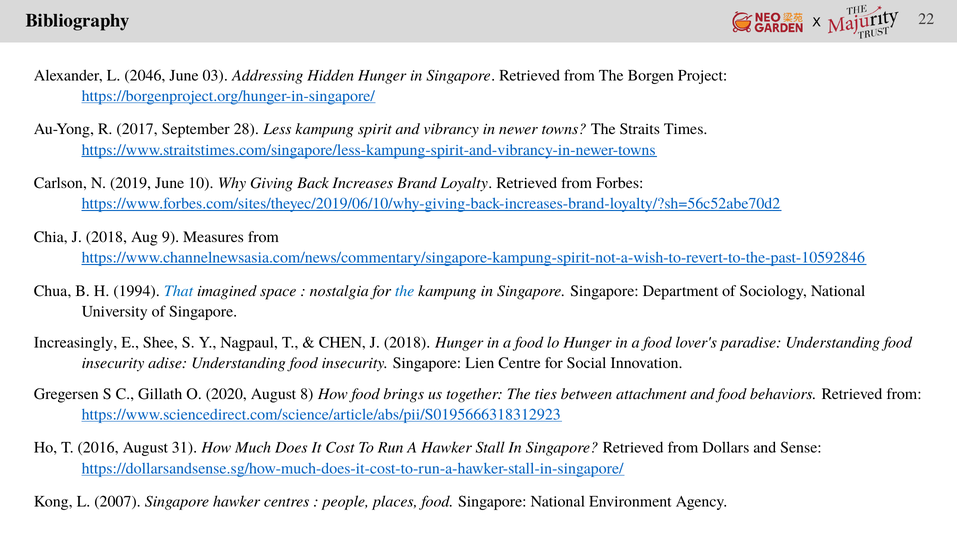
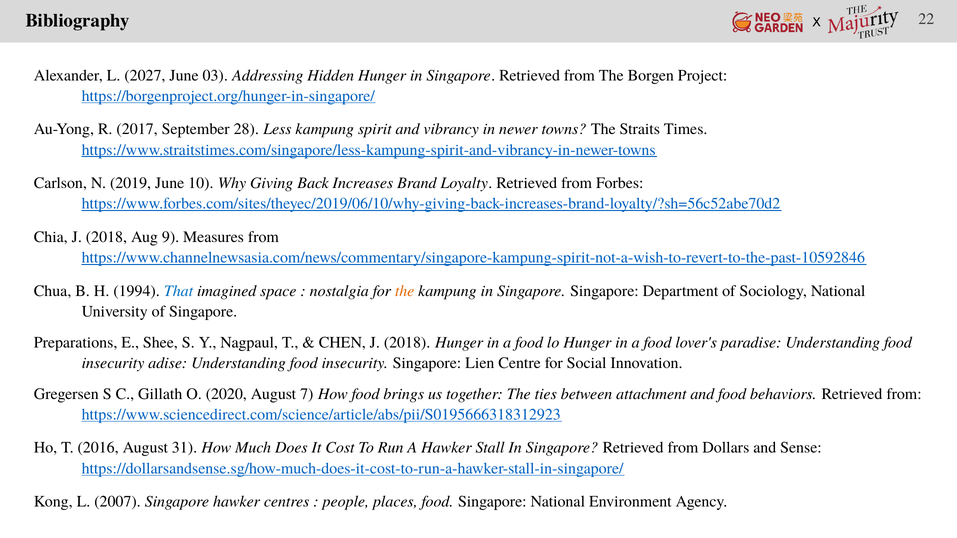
2046: 2046 -> 2027
the at (405, 291) colour: blue -> orange
Increasingly: Increasingly -> Preparations
8: 8 -> 7
